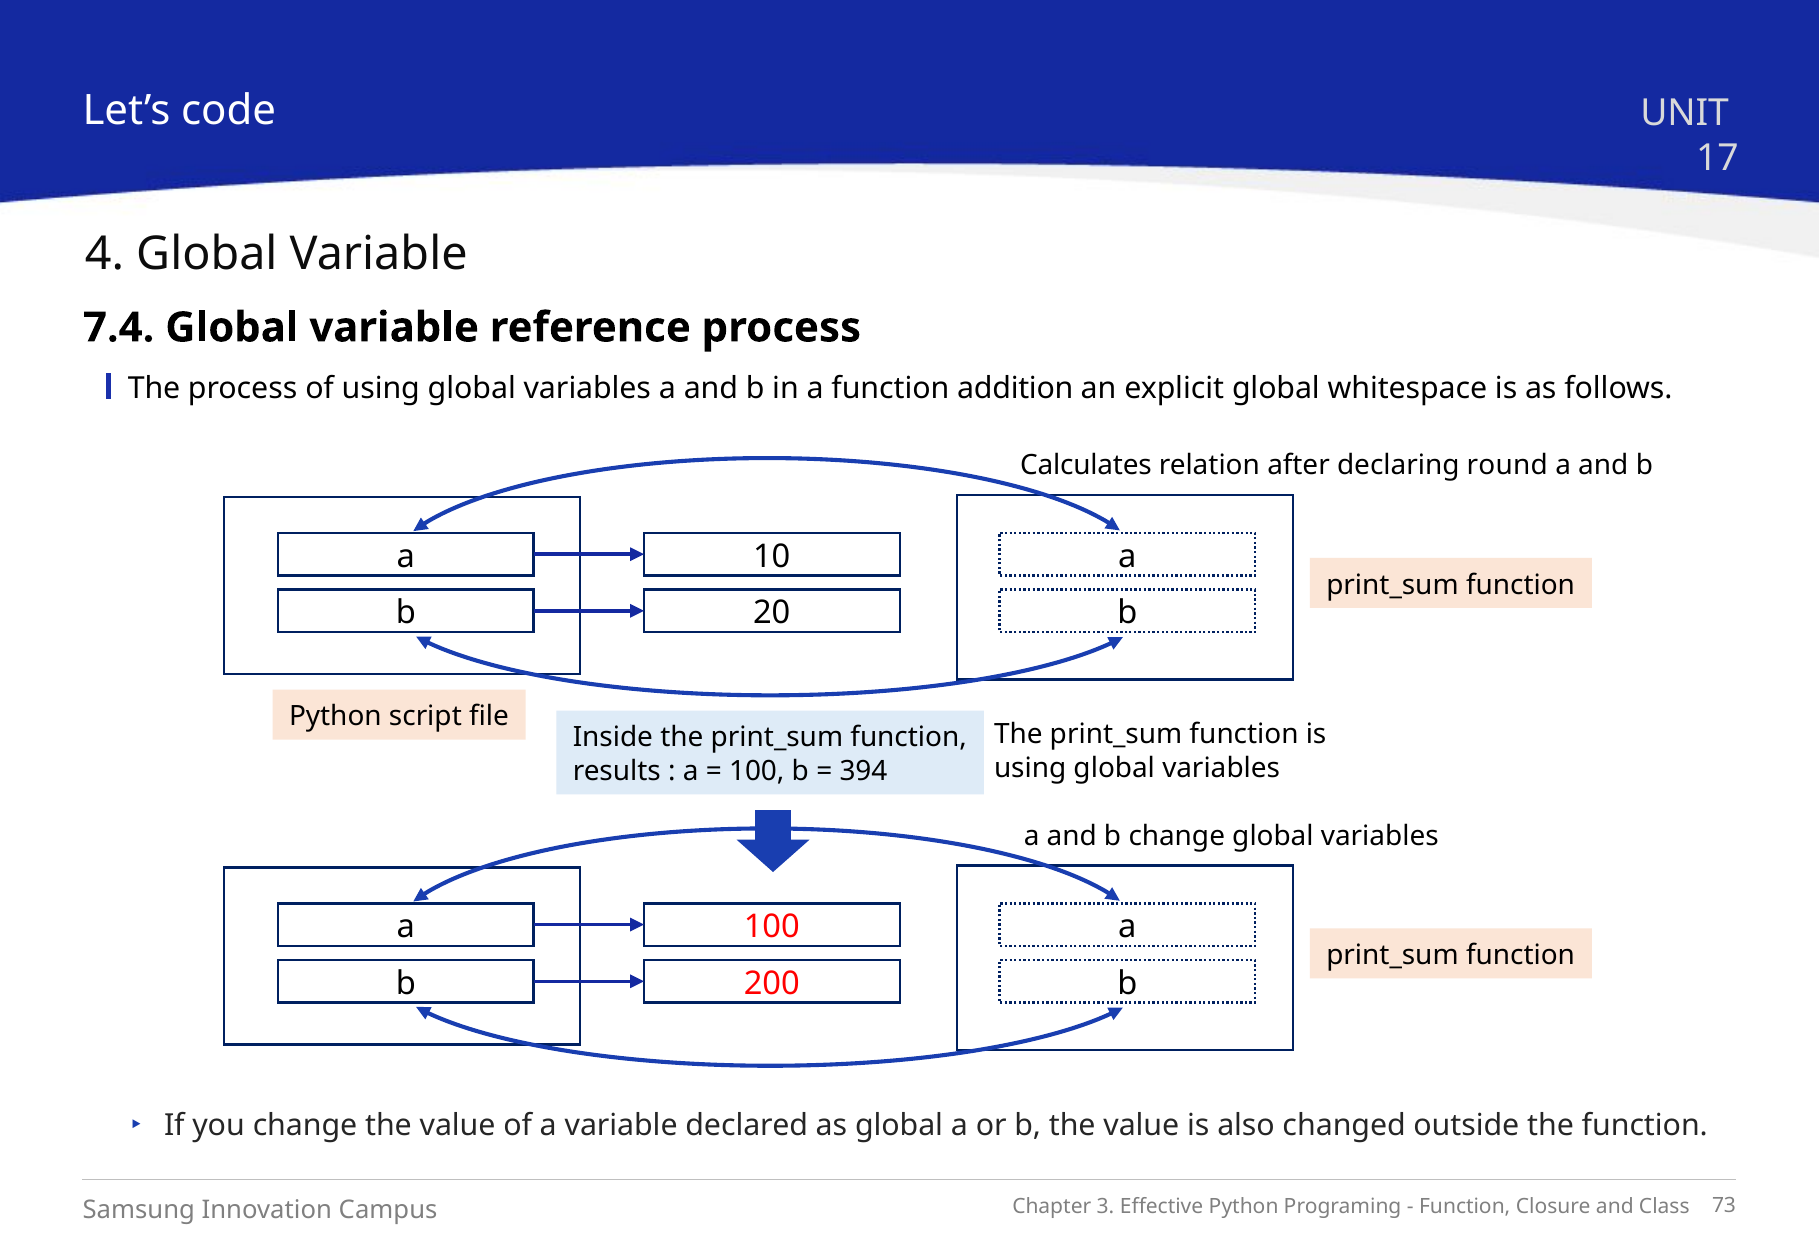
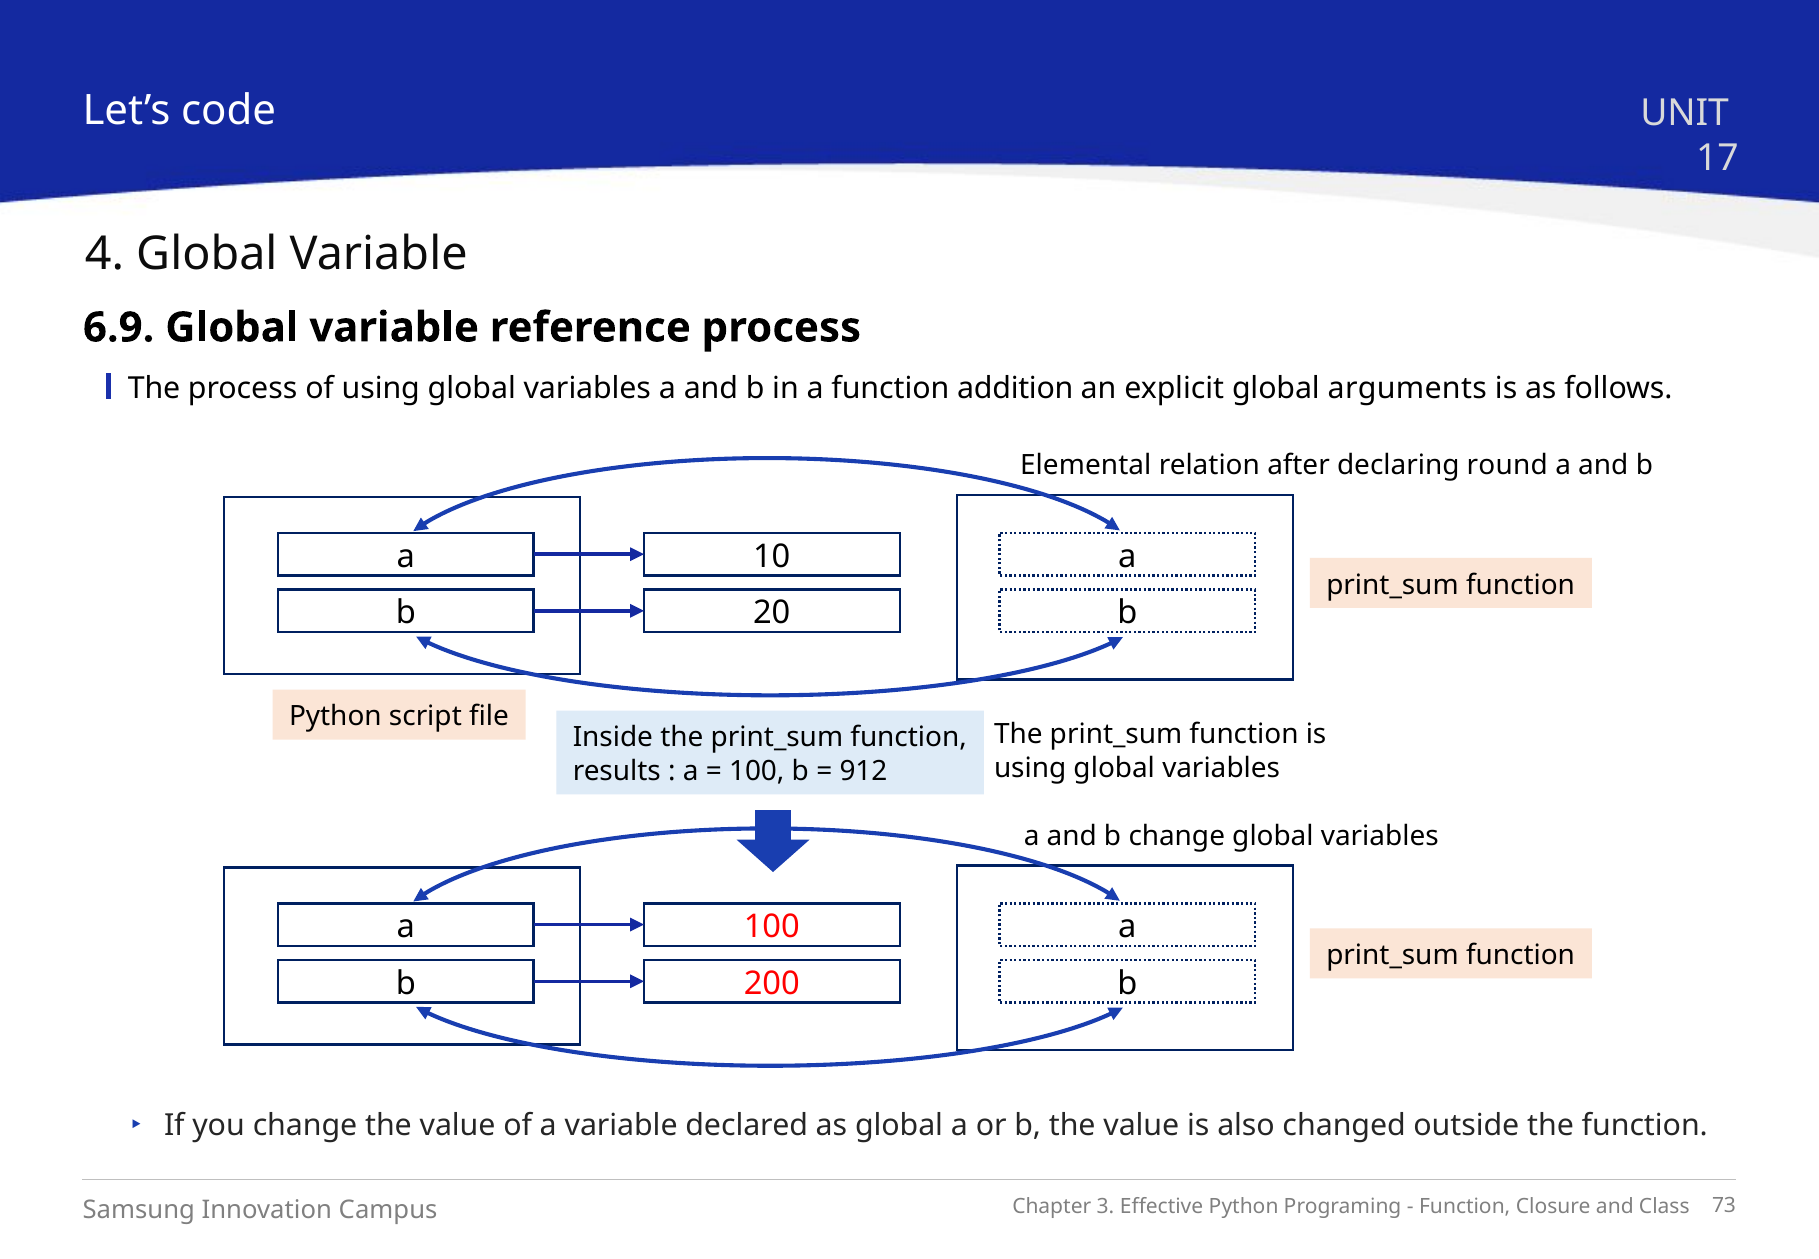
7.4: 7.4 -> 6.9
whitespace: whitespace -> arguments
Calculates: Calculates -> Elemental
394: 394 -> 912
